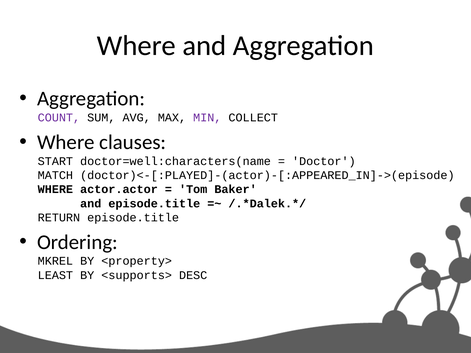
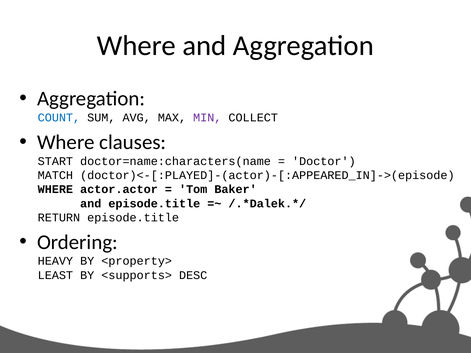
COUNT colour: purple -> blue
doctor=well:characters(name: doctor=well:characters(name -> doctor=name:characters(name
MKREL: MKREL -> HEAVY
